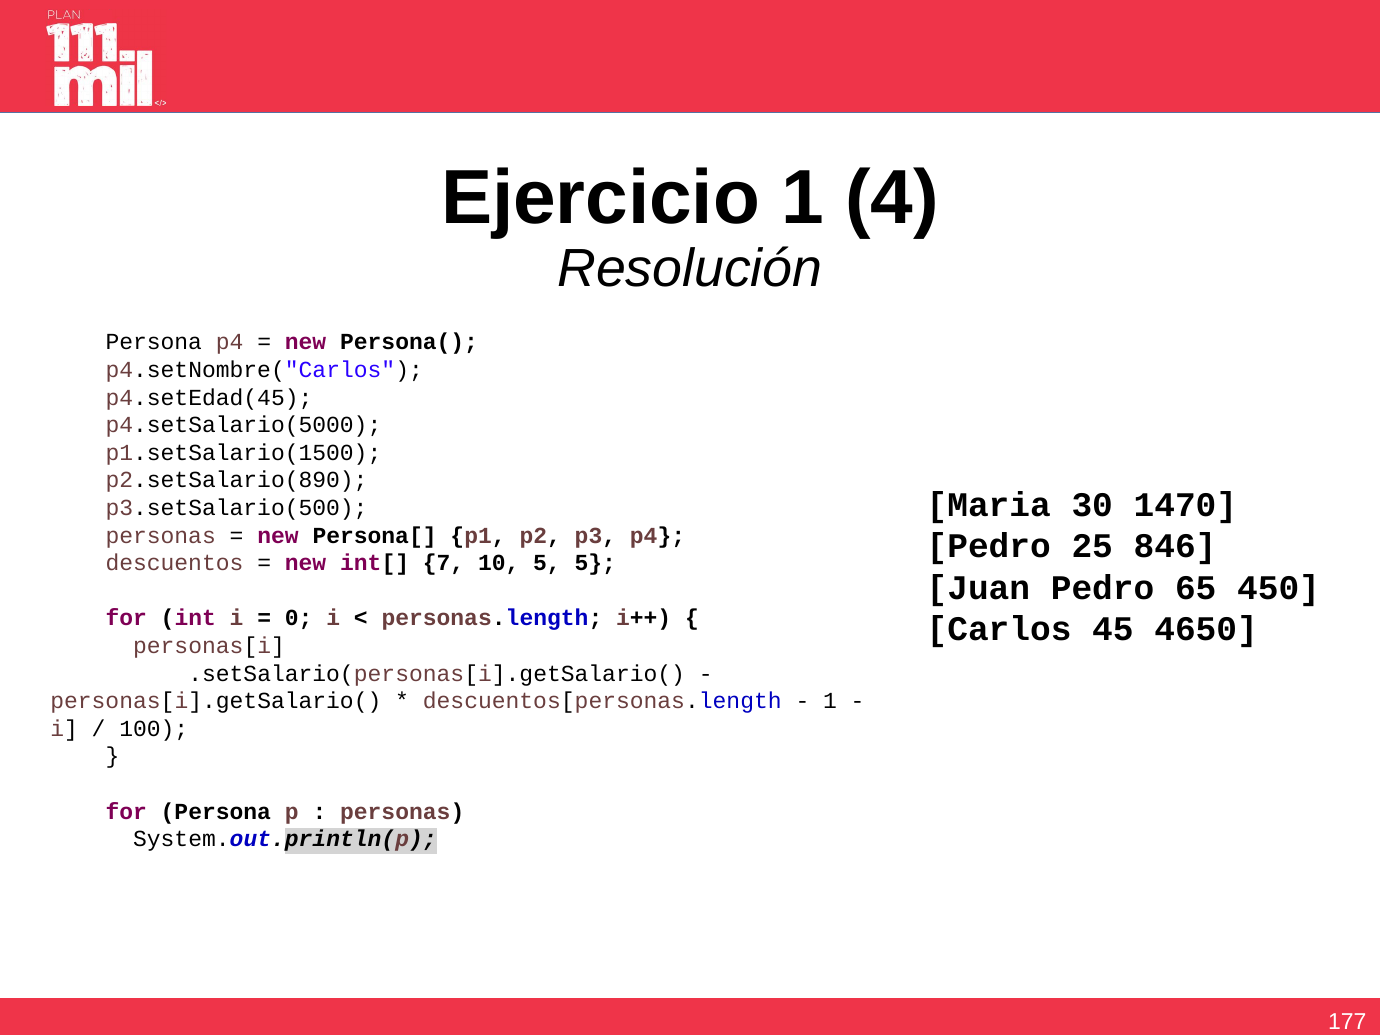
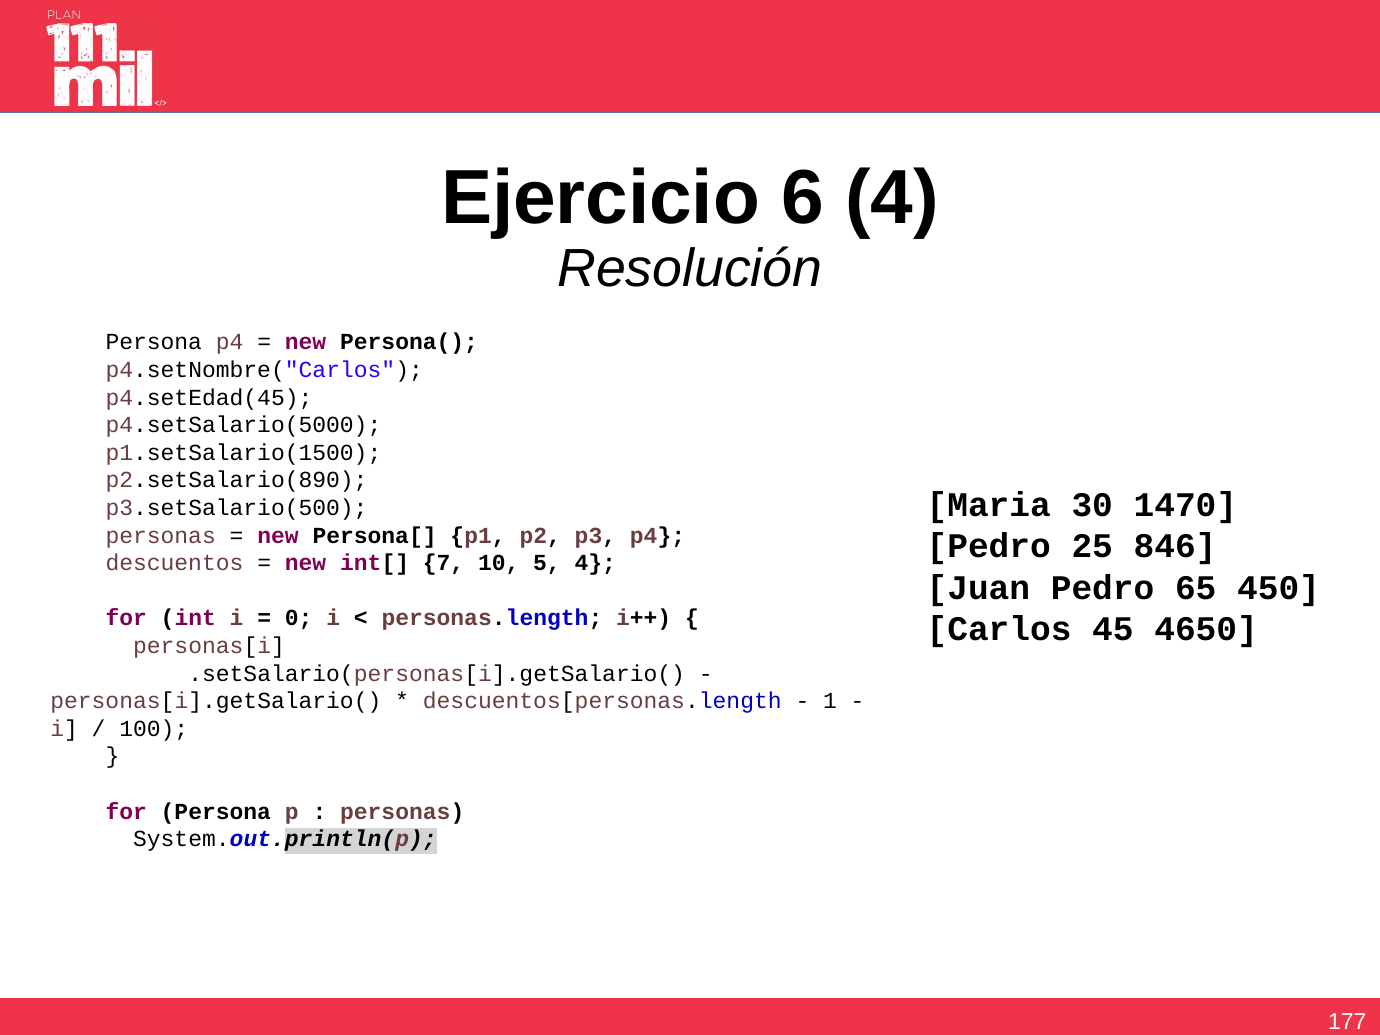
Ejercicio 1: 1 -> 6
5 5: 5 -> 4
